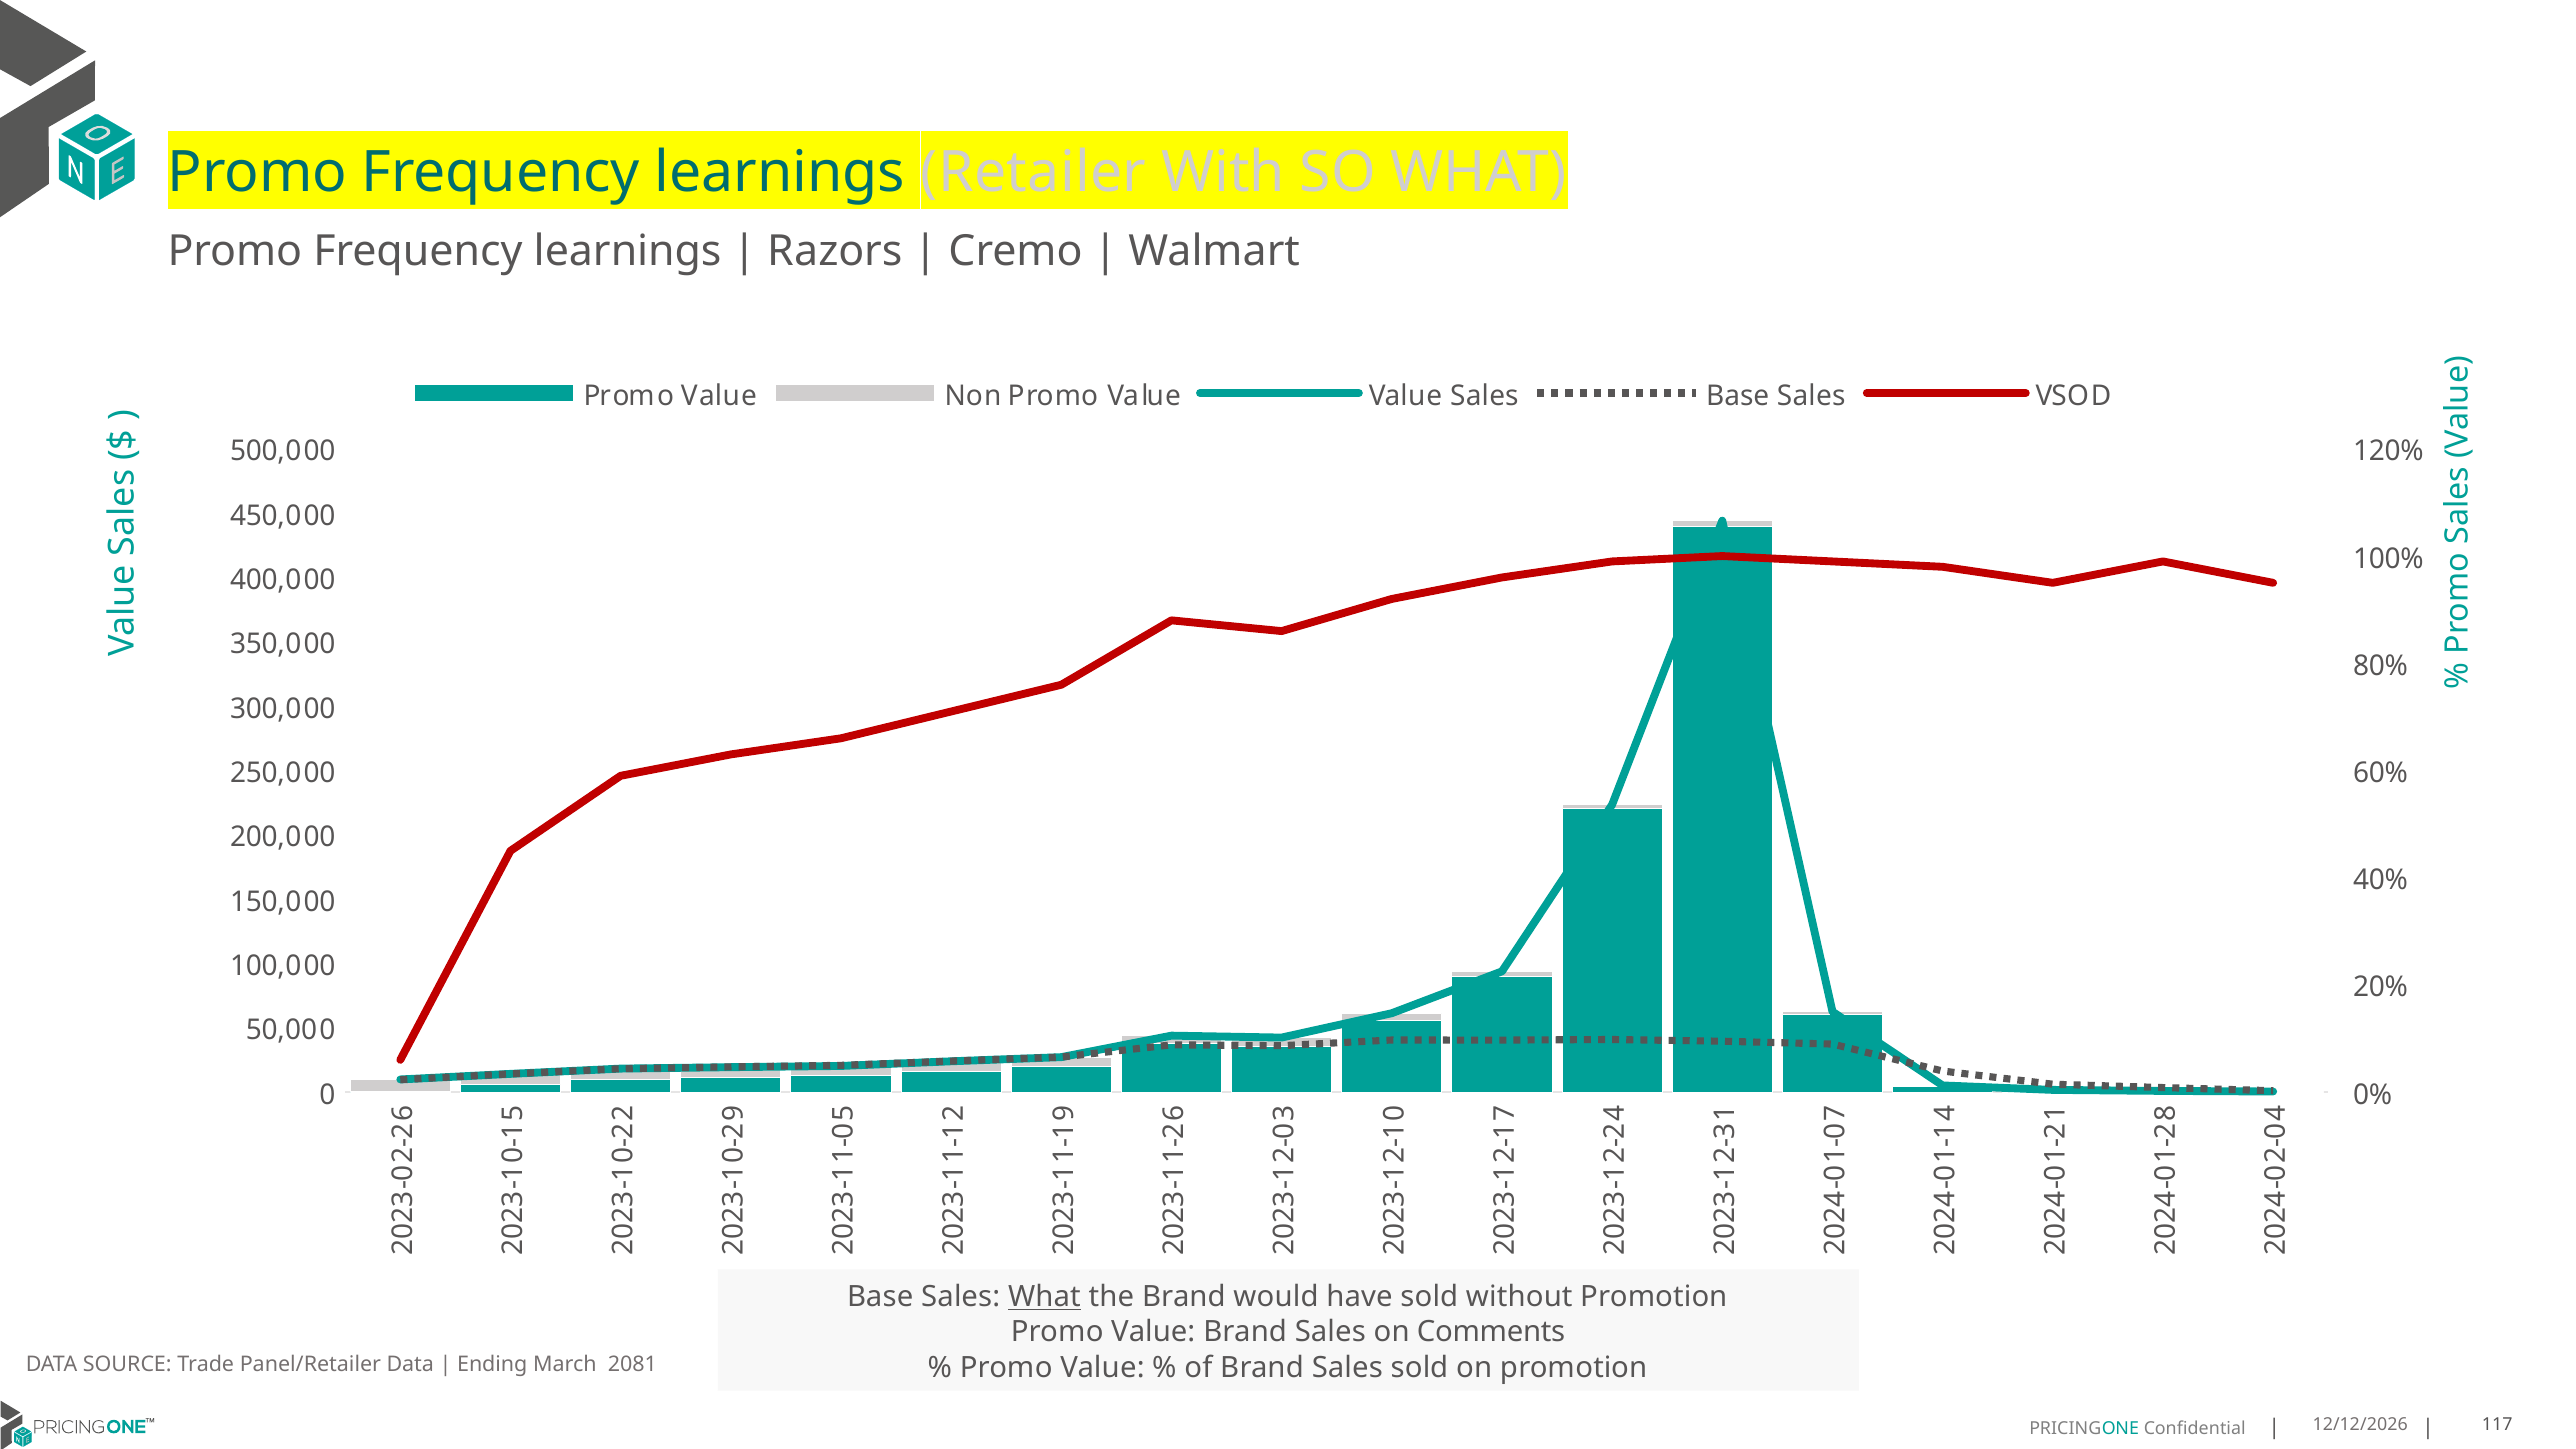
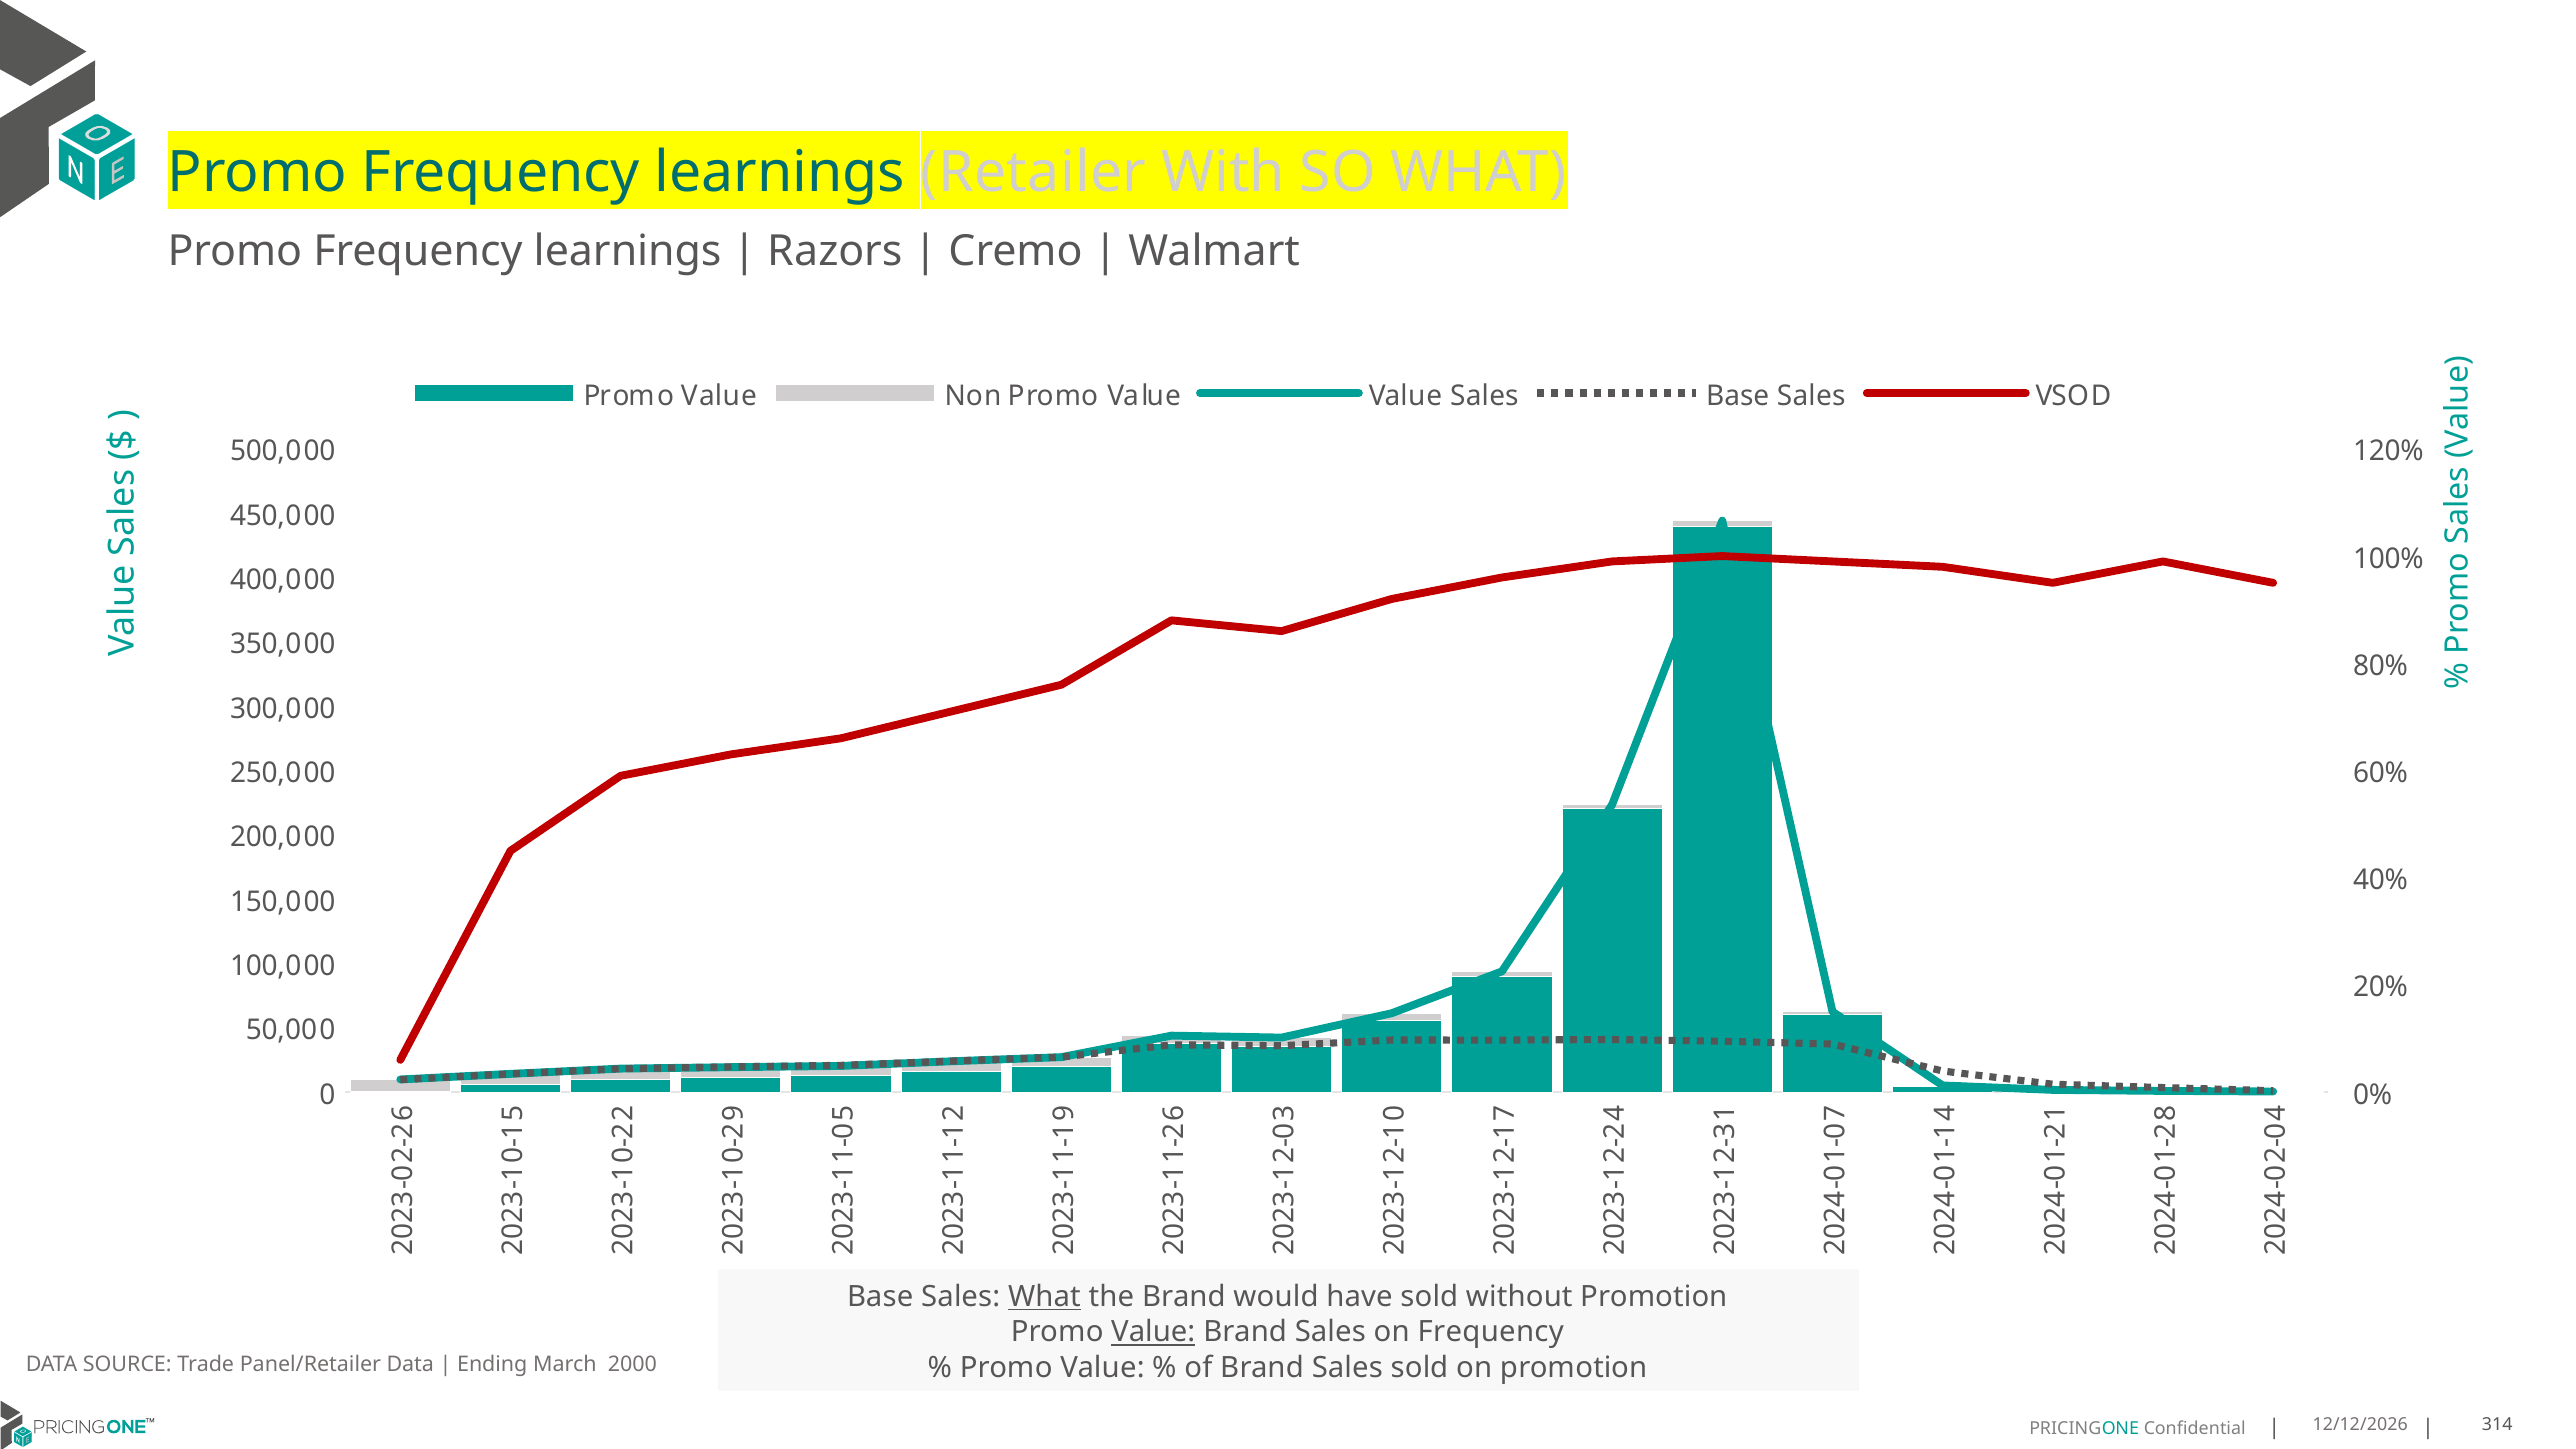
Value at (1153, 1332) underline: none -> present
on Comments: Comments -> Frequency
2081: 2081 -> 2000
117: 117 -> 314
